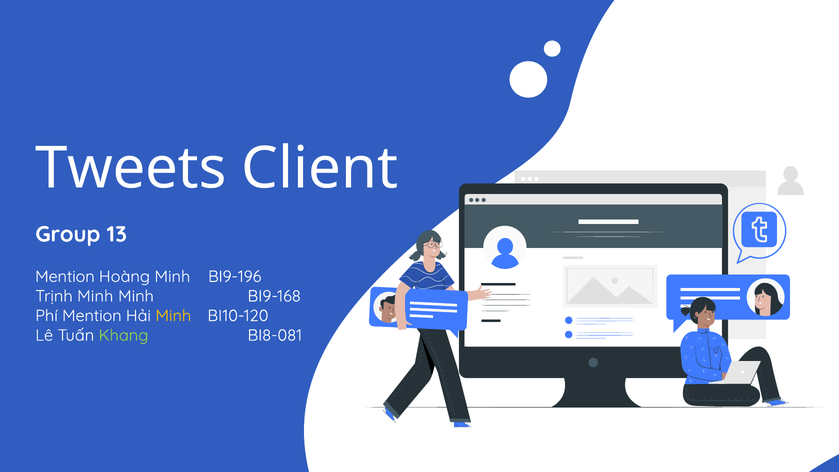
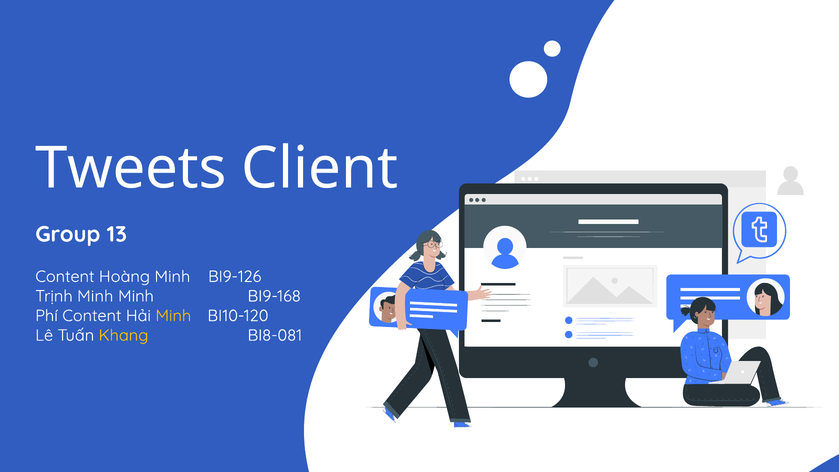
Mention at (65, 277): Mention -> Content
BI9-196: BI9-196 -> BI9-126
Phí Mention: Mention -> Content
Khang colour: light green -> yellow
